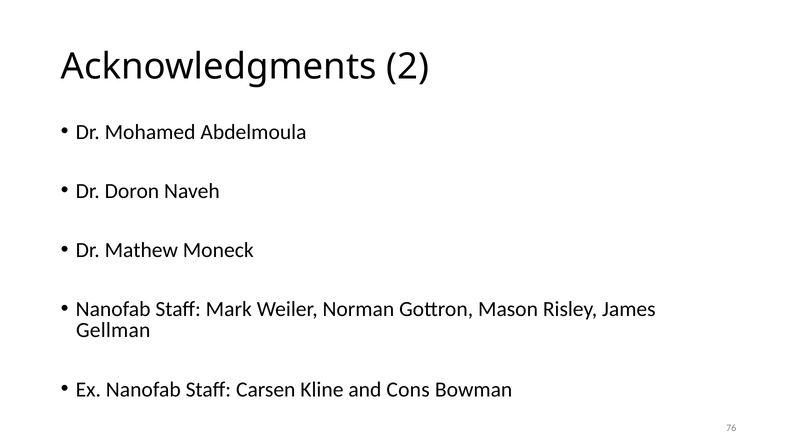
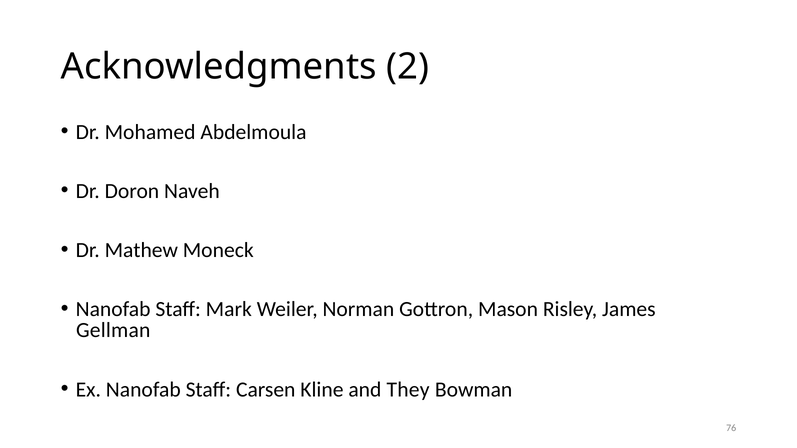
Cons: Cons -> They
